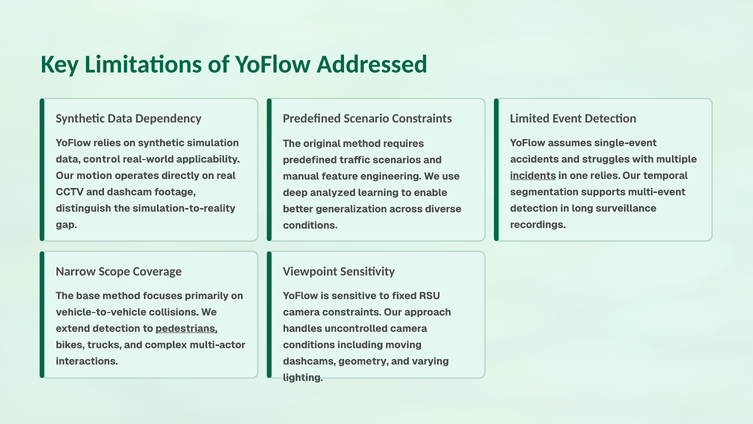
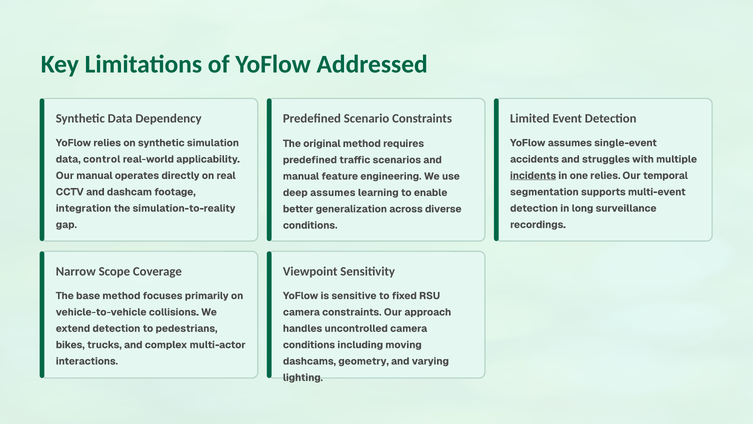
Our motion: motion -> manual
deep analyzed: analyzed -> assumes
distinguish: distinguish -> integration
pedestrians underline: present -> none
